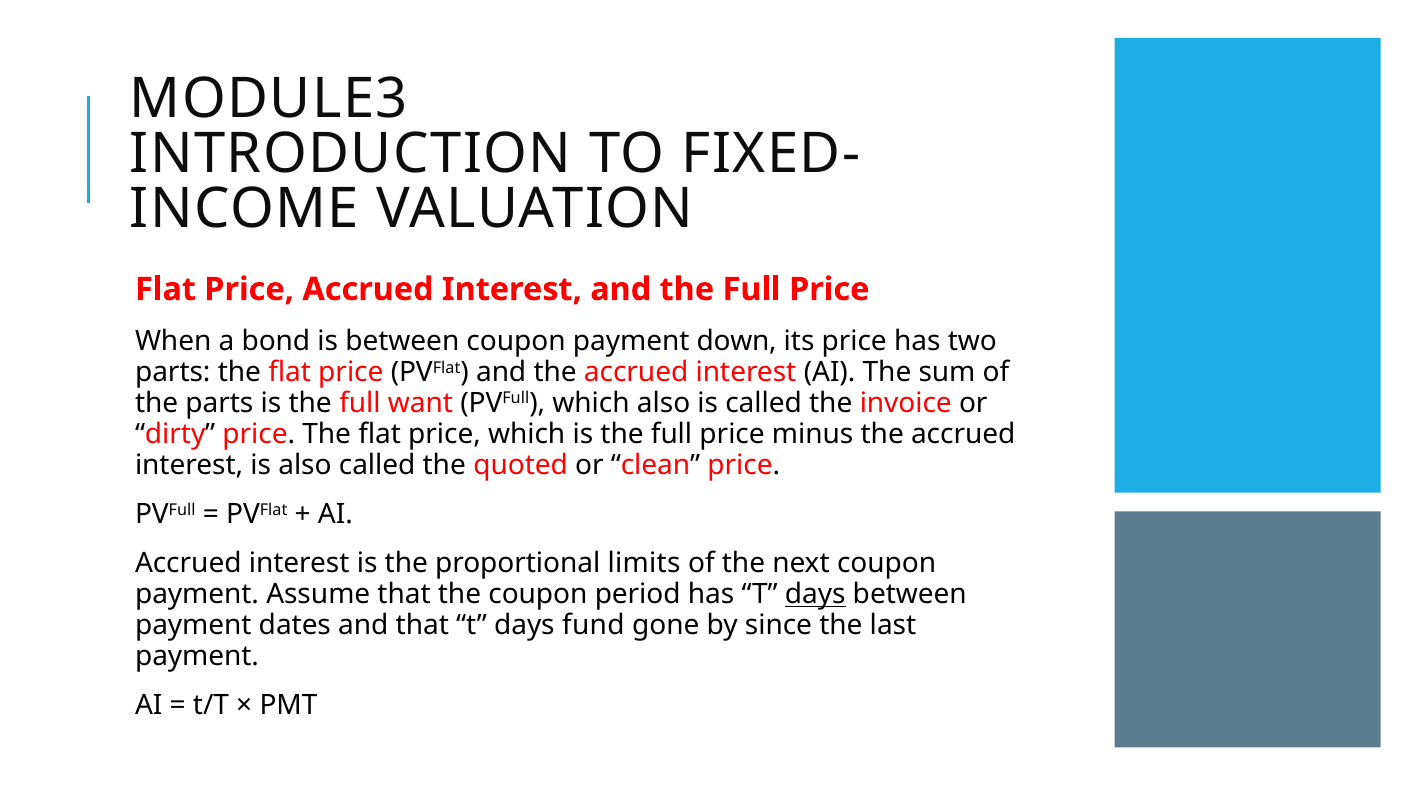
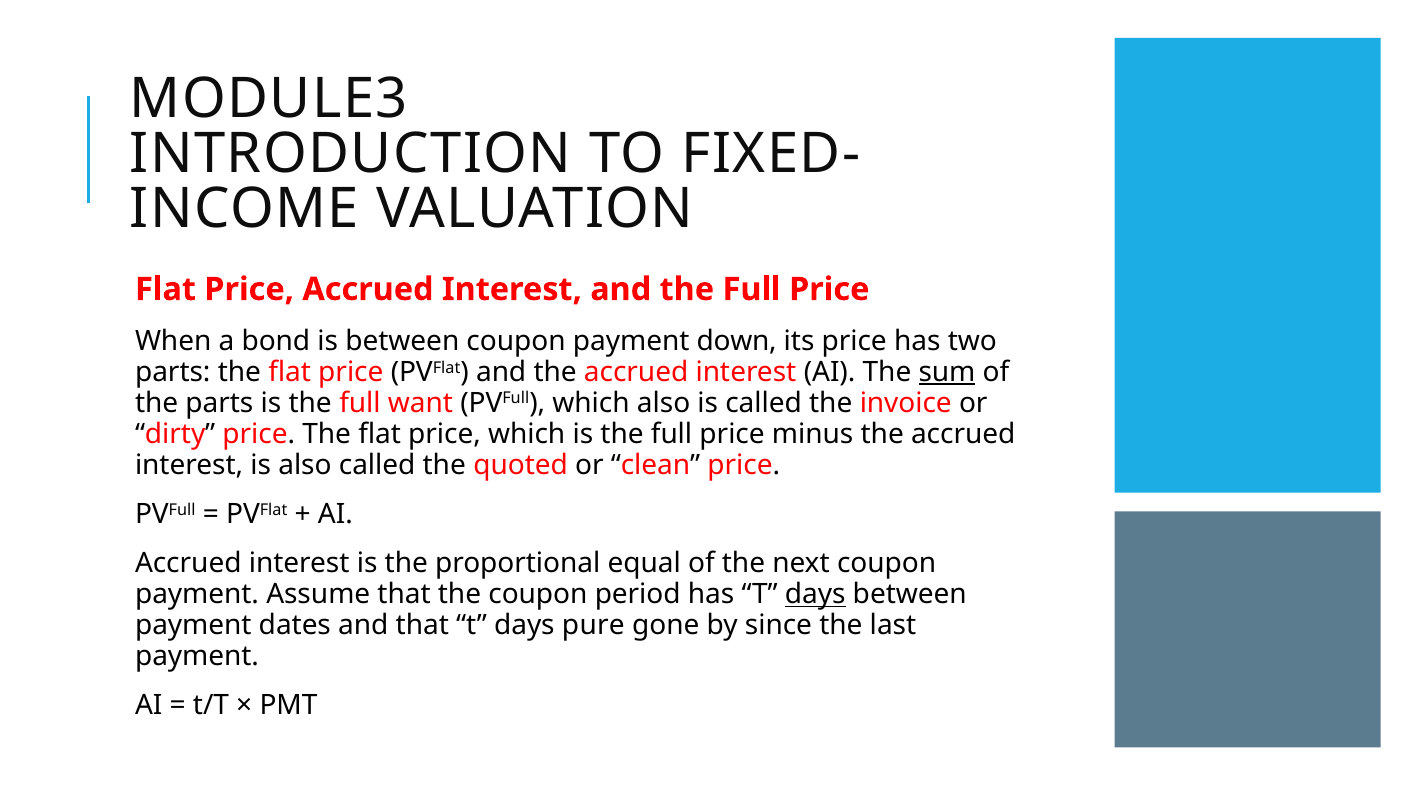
sum underline: none -> present
limits: limits -> equal
fund: fund -> pure
